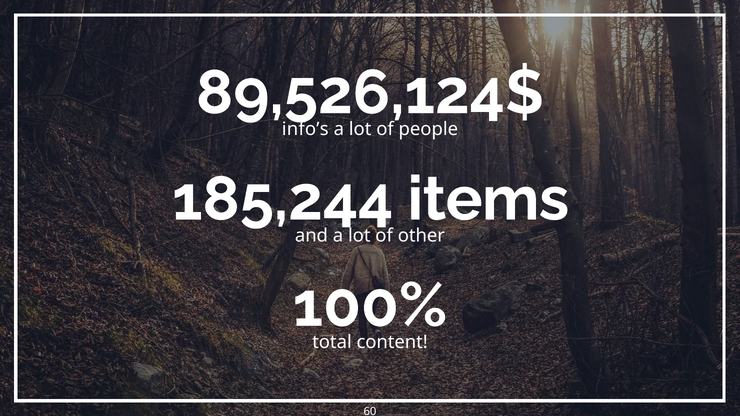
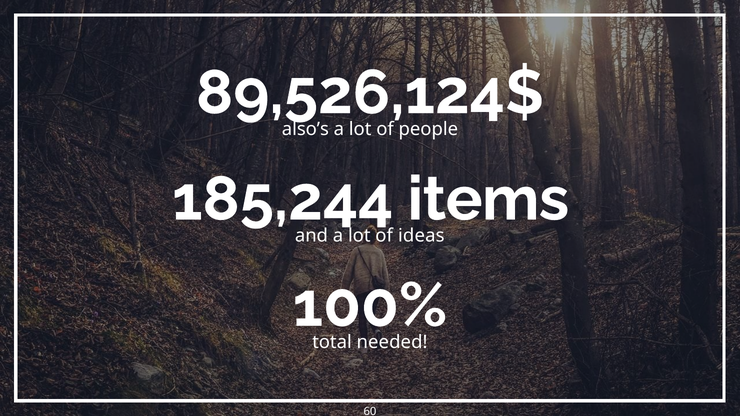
info’s: info’s -> also’s
other: other -> ideas
content: content -> needed
